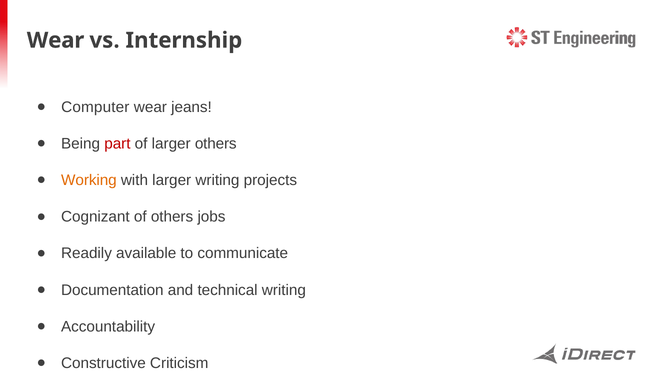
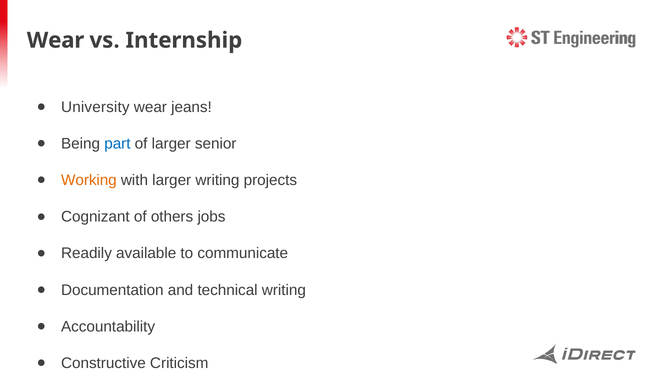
Computer: Computer -> University
part colour: red -> blue
larger others: others -> senior
